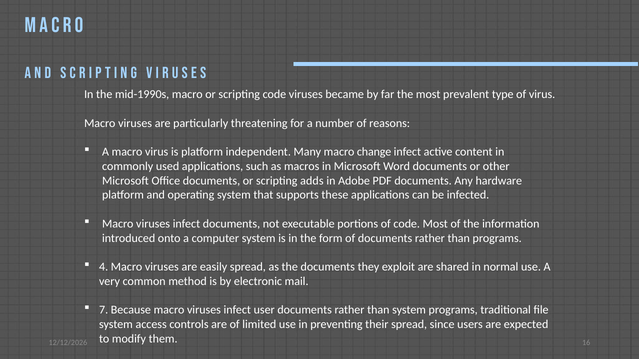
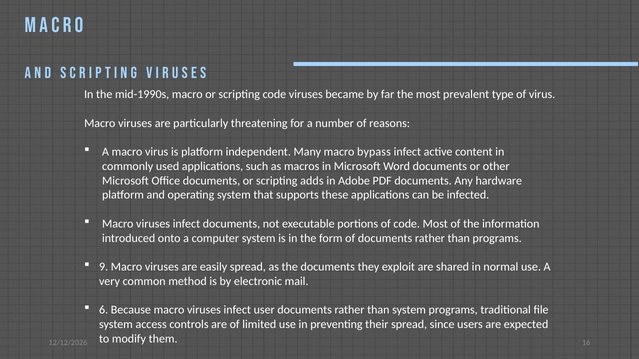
change: change -> bypass
4: 4 -> 9
7: 7 -> 6
